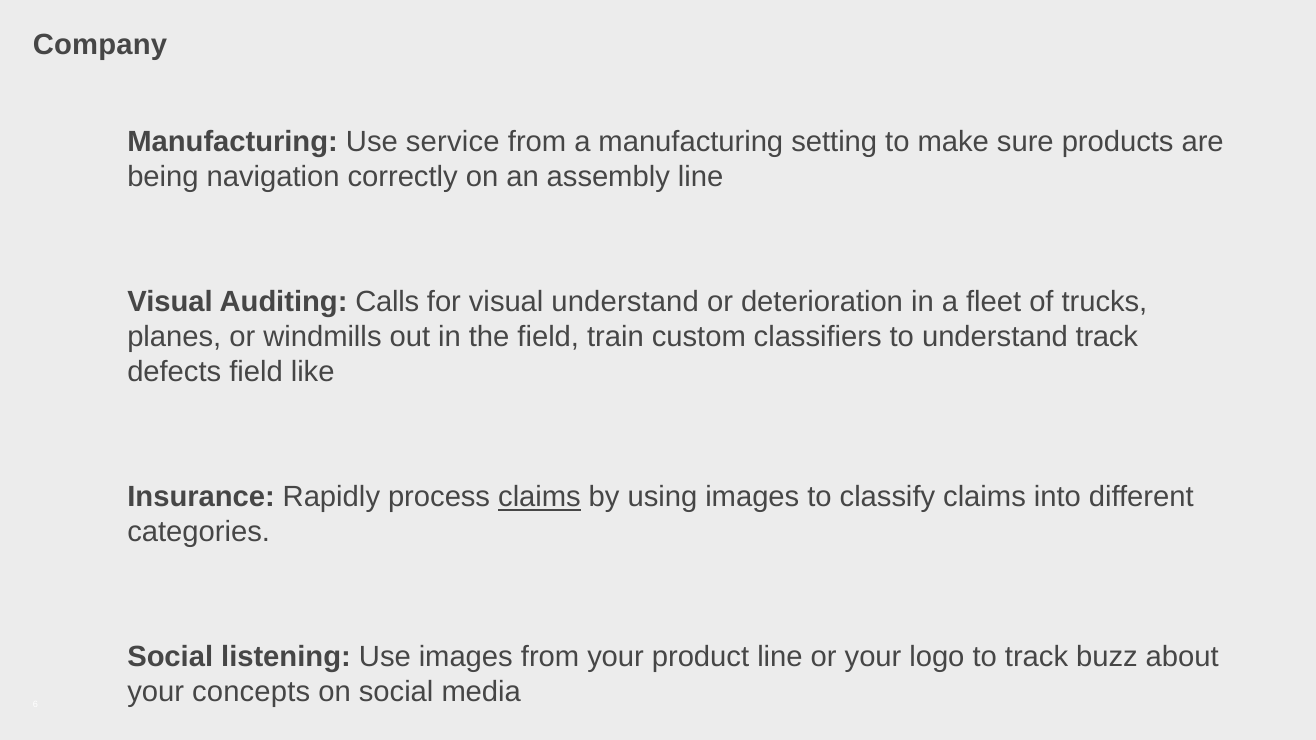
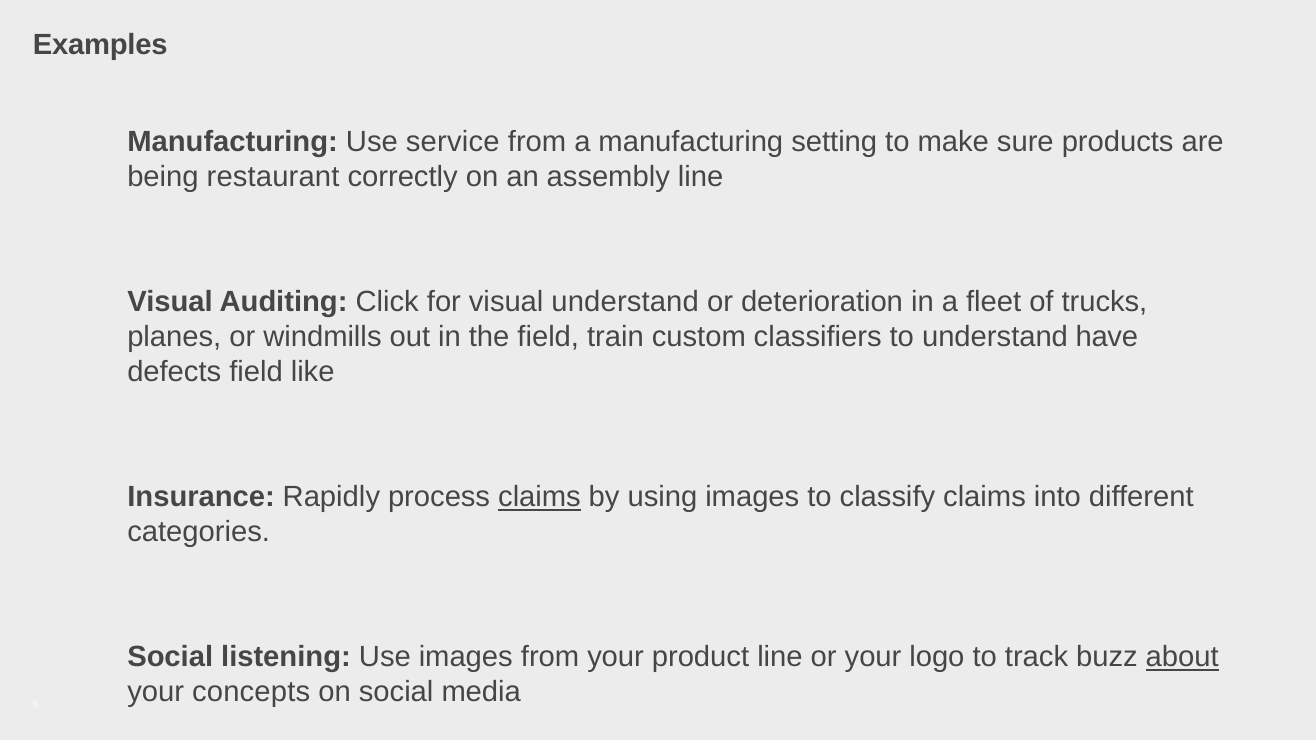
Company: Company -> Examples
navigation: navigation -> restaurant
Calls: Calls -> Click
understand track: track -> have
about underline: none -> present
